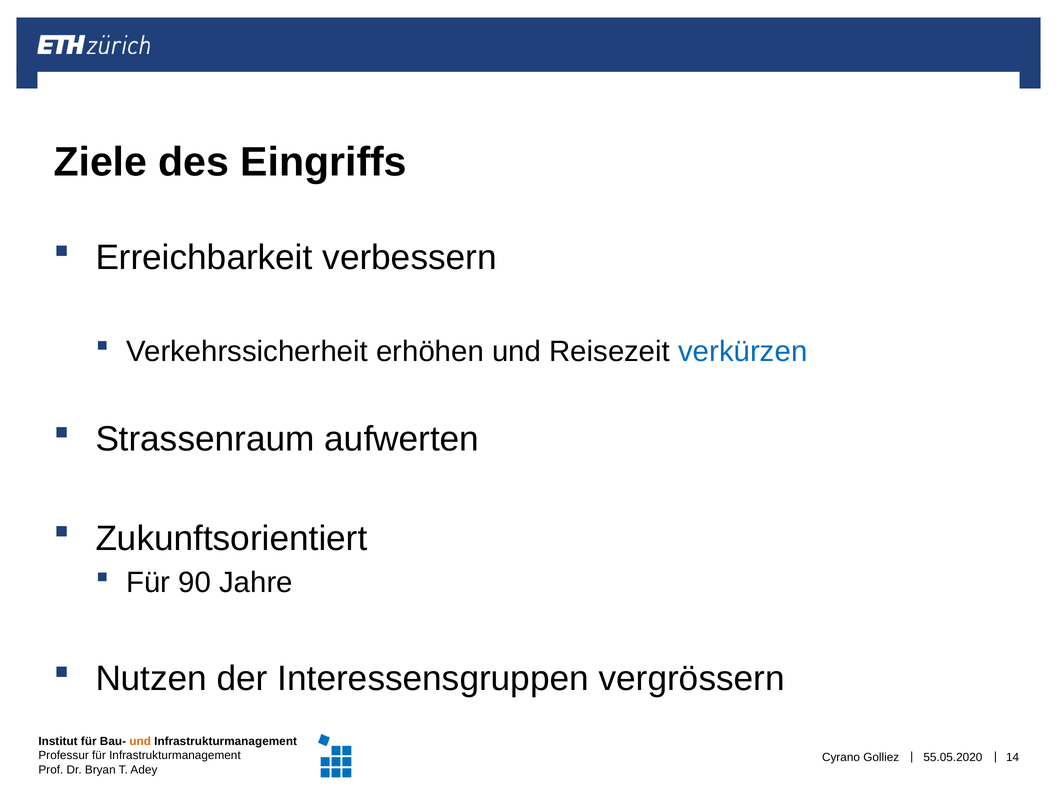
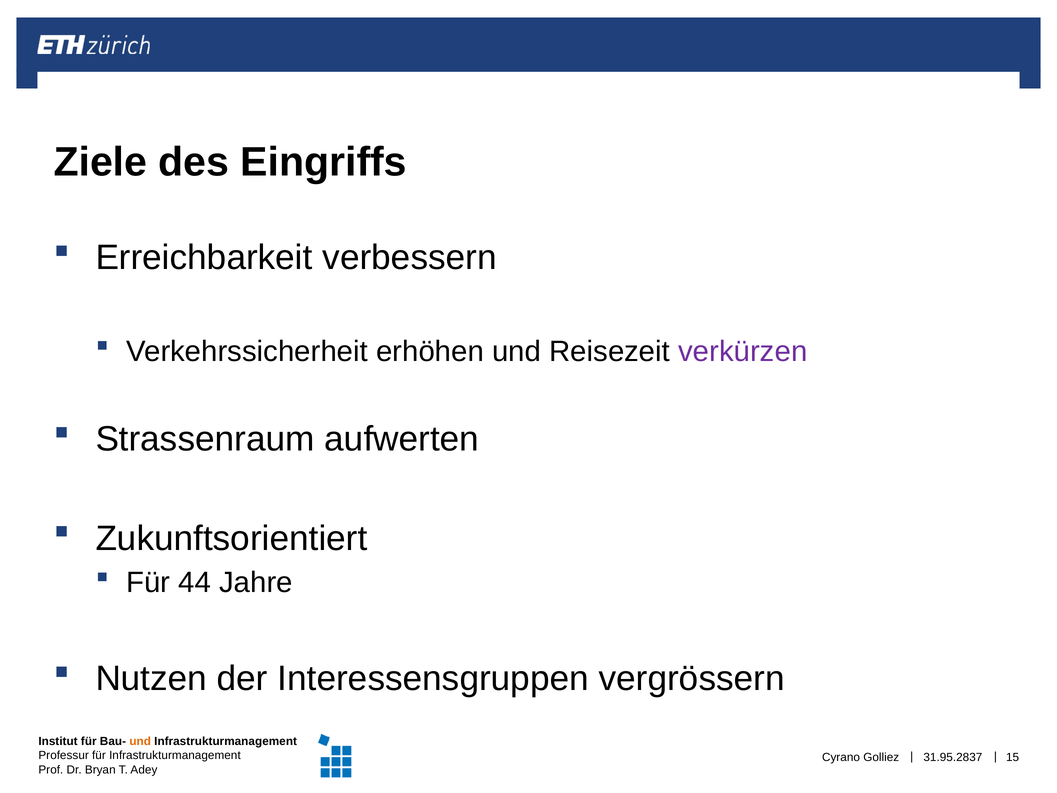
verkürzen colour: blue -> purple
90: 90 -> 44
55.05.2020: 55.05.2020 -> 31.95.2837
14: 14 -> 15
